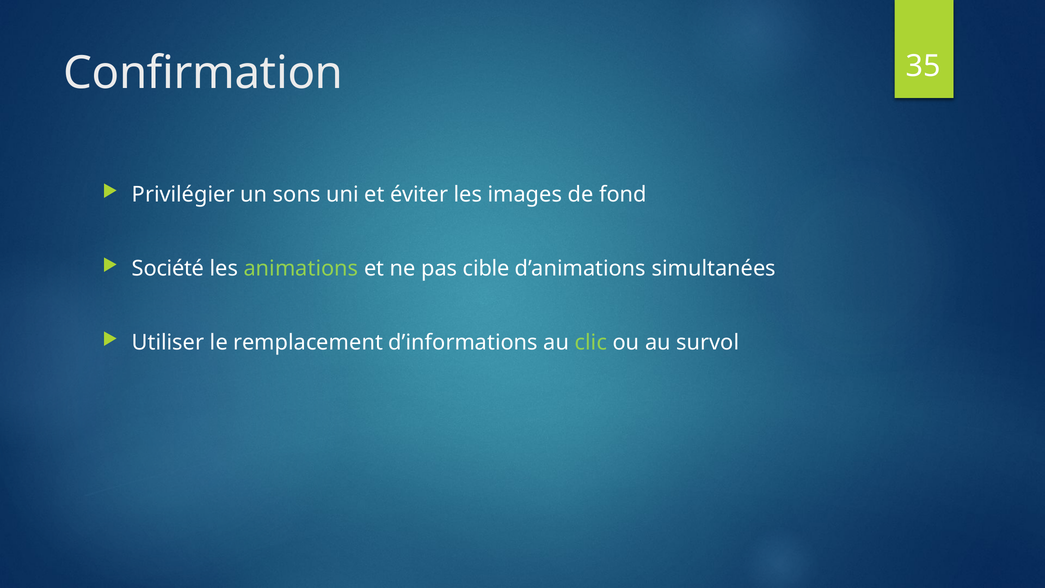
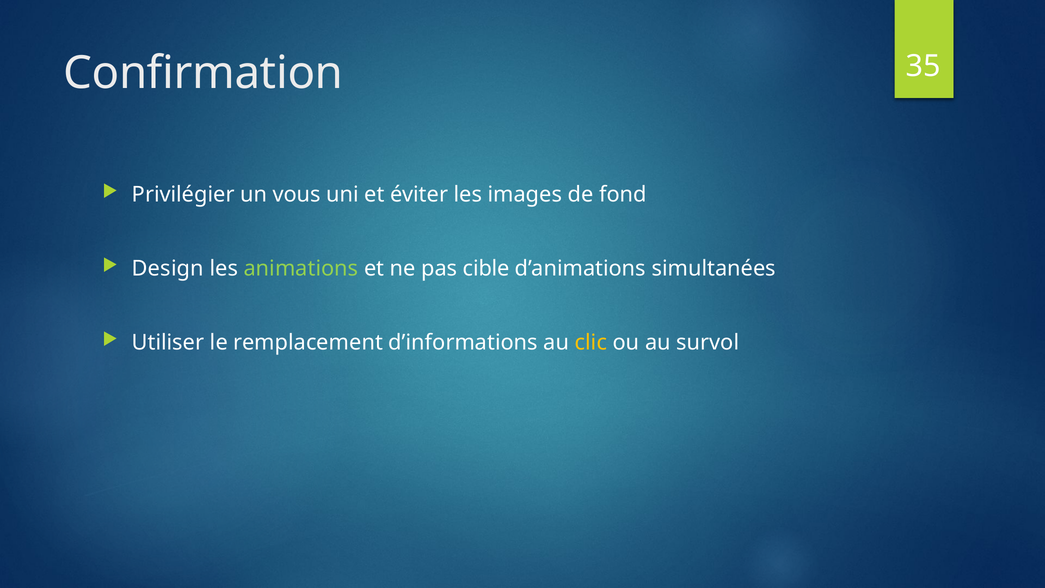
sons: sons -> vous
Société: Société -> Design
clic colour: light green -> yellow
